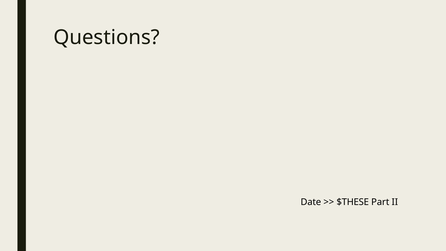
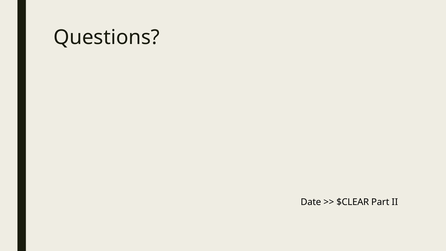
$THESE: $THESE -> $CLEAR
